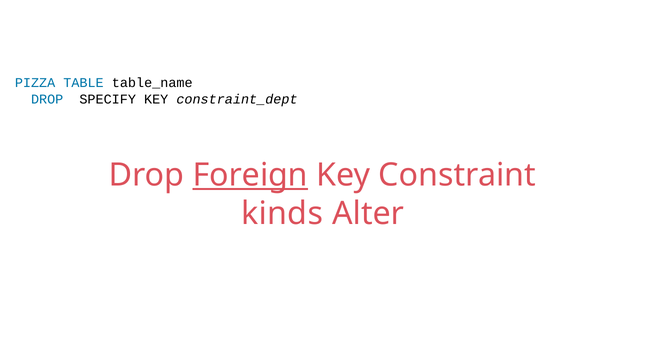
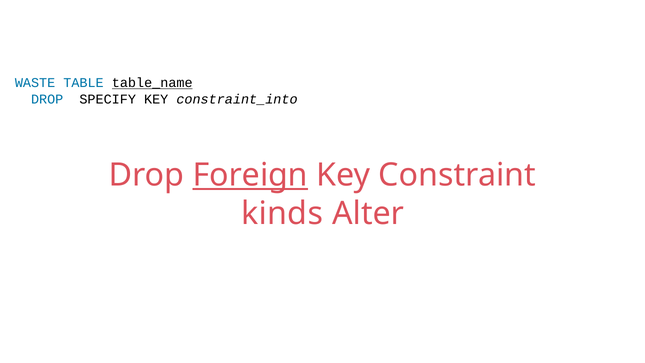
PIZZA: PIZZA -> WASTE
table_name underline: none -> present
constraint_dept: constraint_dept -> constraint_into
